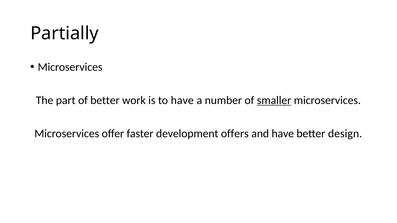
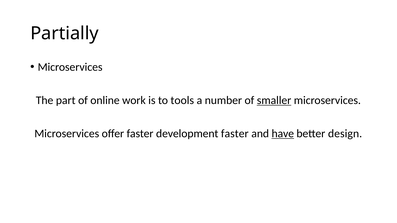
of better: better -> online
to have: have -> tools
development offers: offers -> faster
have at (283, 134) underline: none -> present
